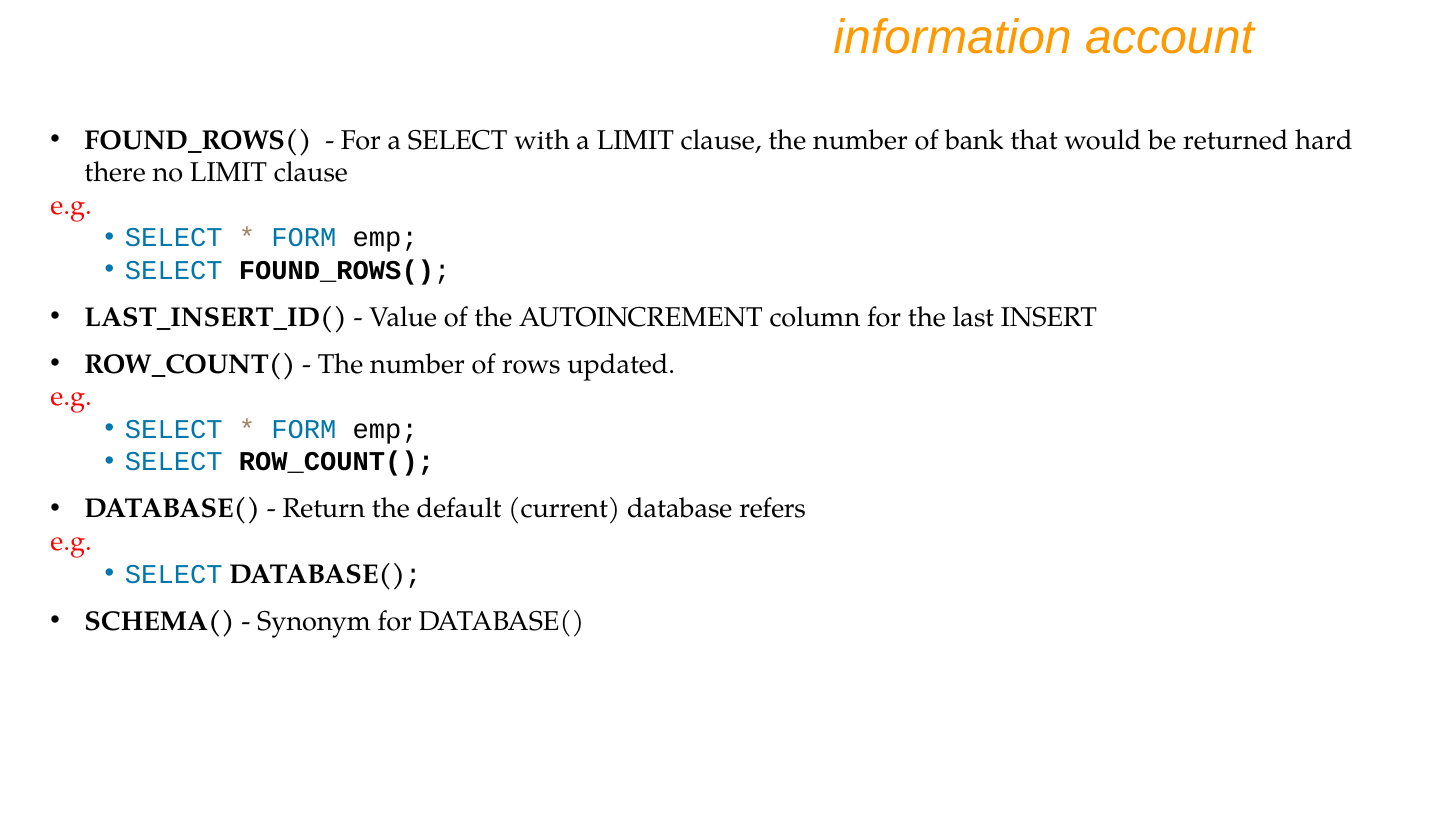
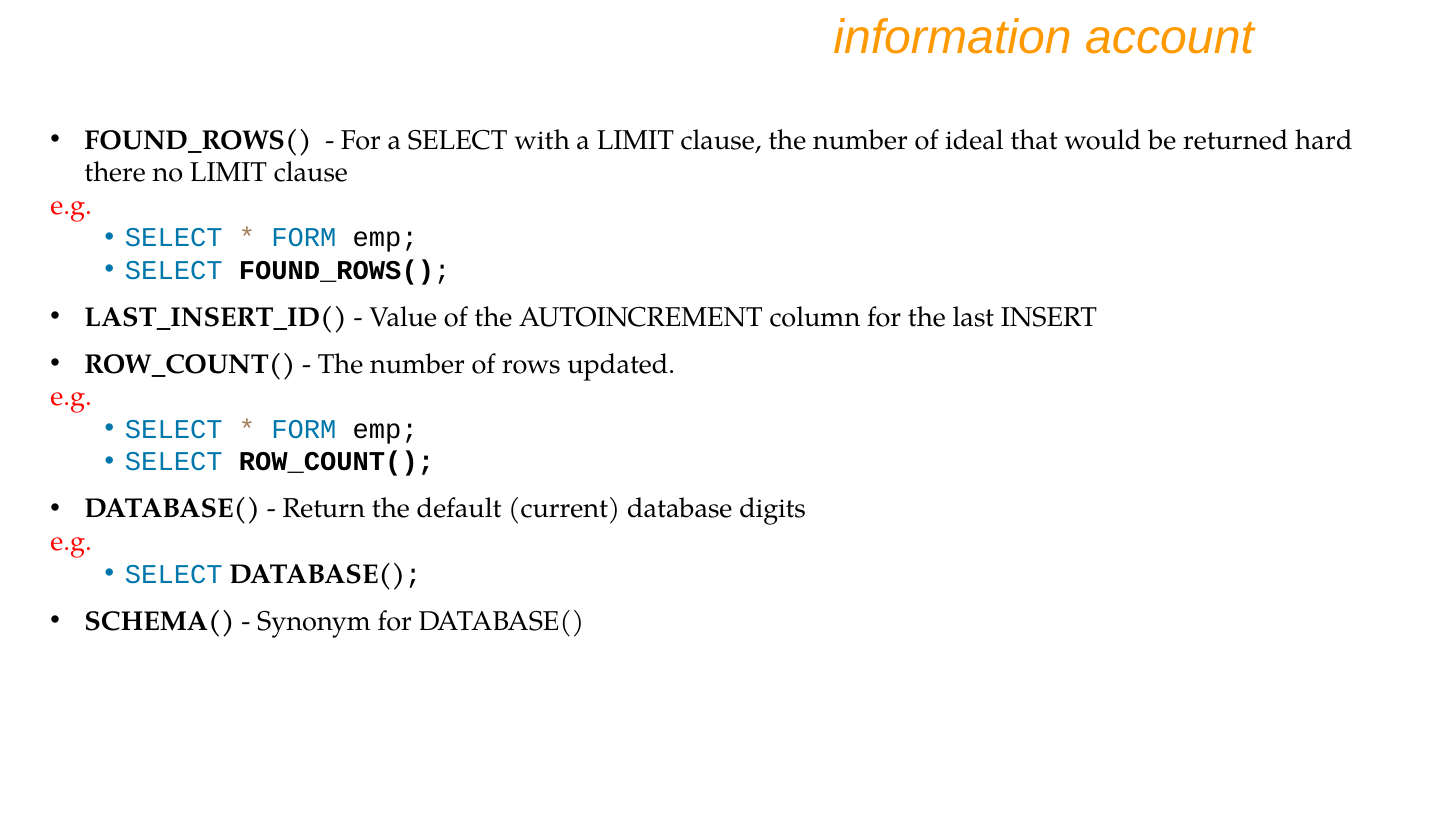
bank: bank -> ideal
refers: refers -> digits
